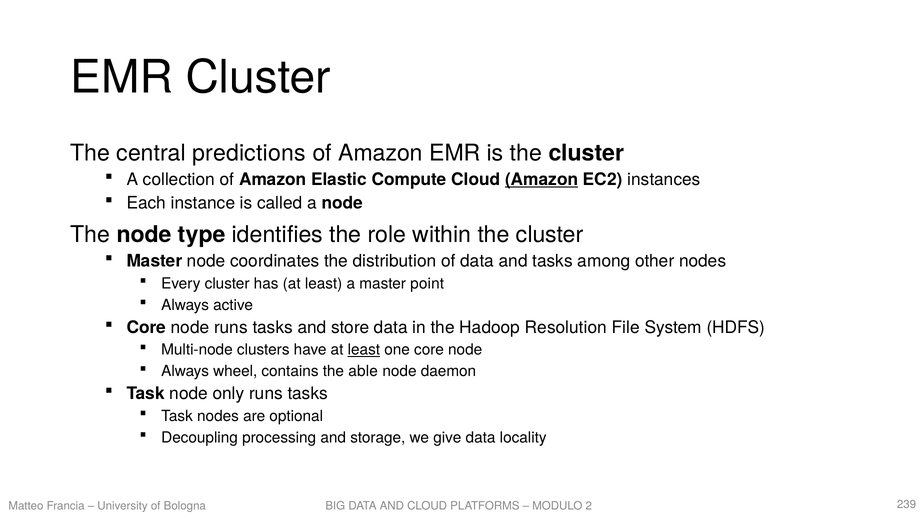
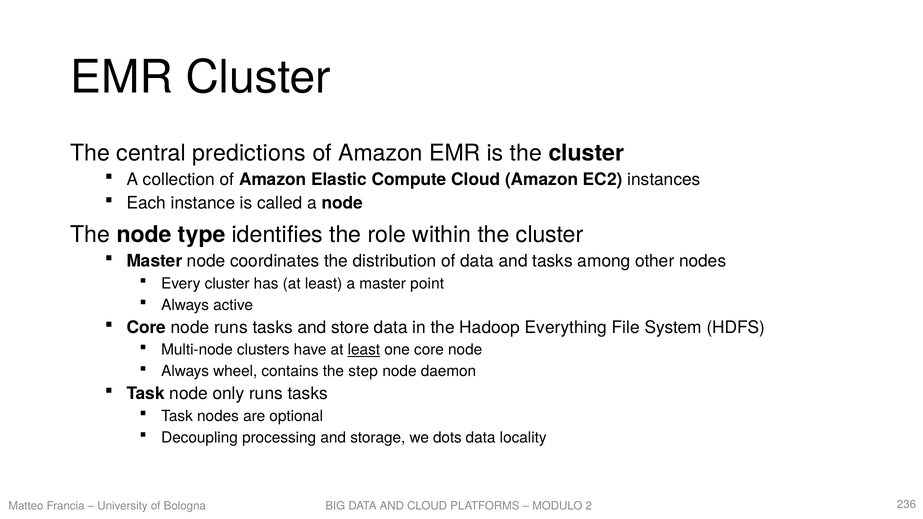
Amazon at (542, 180) underline: present -> none
Resolution: Resolution -> Everything
able: able -> step
give: give -> dots
239: 239 -> 236
